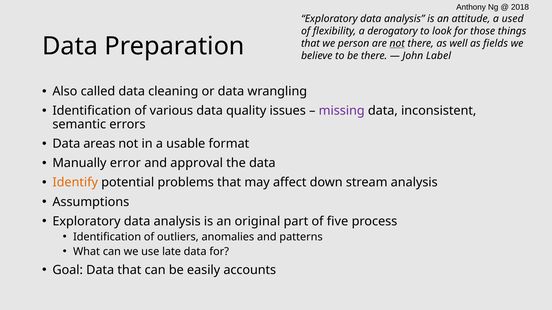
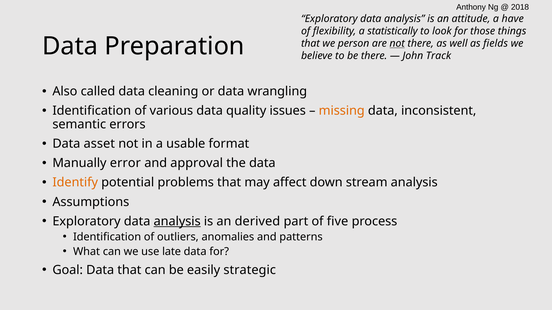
used: used -> have
derogatory: derogatory -> statistically
Label: Label -> Track
missing colour: purple -> orange
areas: areas -> asset
analysis at (177, 222) underline: none -> present
original: original -> derived
accounts: accounts -> strategic
